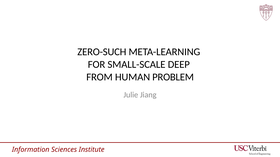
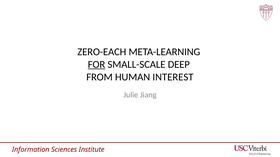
ZERO-SUCH: ZERO-SUCH -> ZERO-EACH
FOR underline: none -> present
PROBLEM: PROBLEM -> INTEREST
